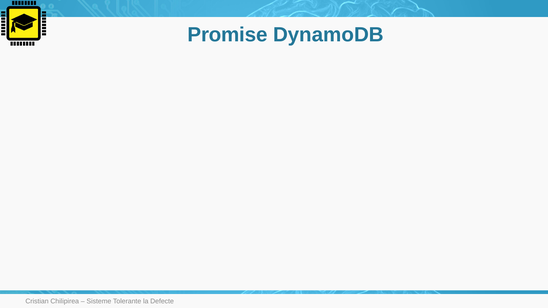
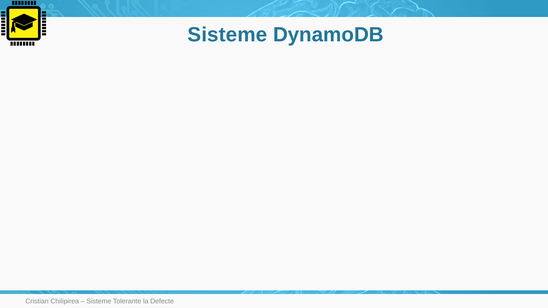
Promise at (228, 35): Promise -> Sisteme
